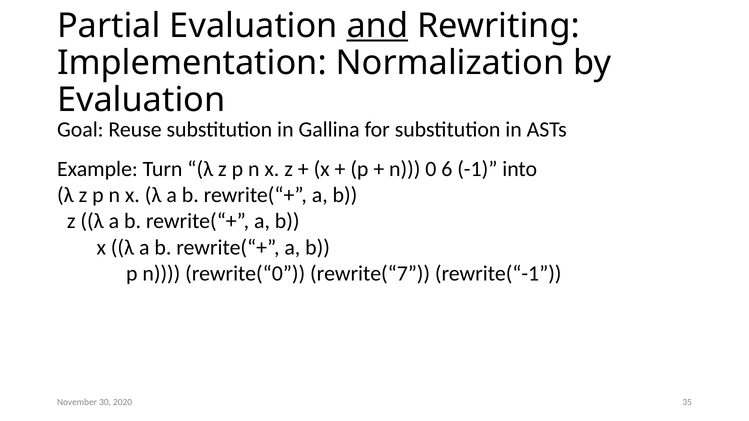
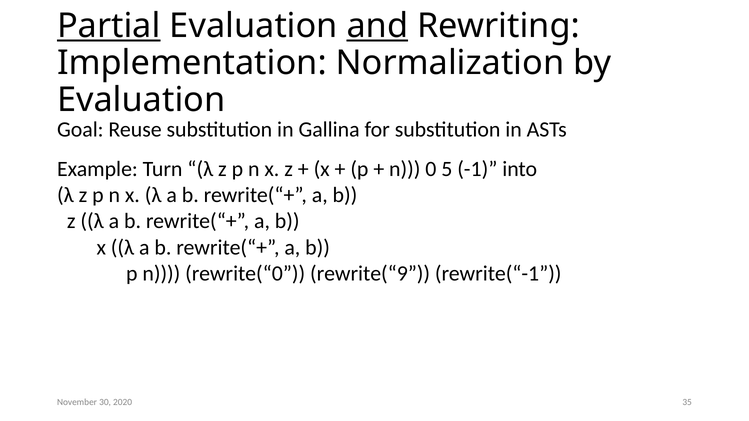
Partial underline: none -> present
6: 6 -> 5
rewrite(“7: rewrite(“7 -> rewrite(“9
